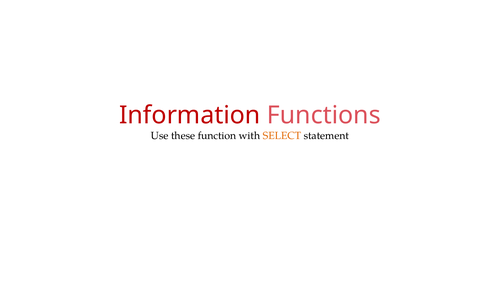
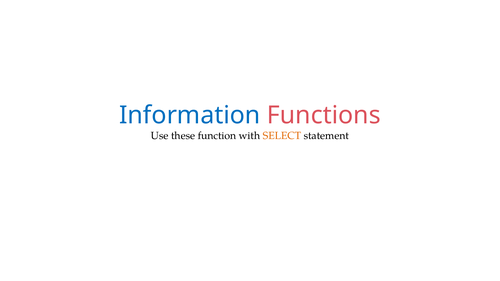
Information colour: red -> blue
